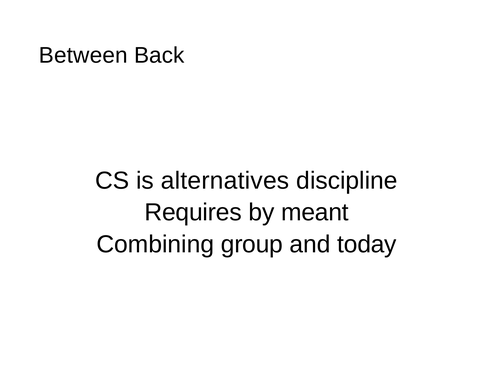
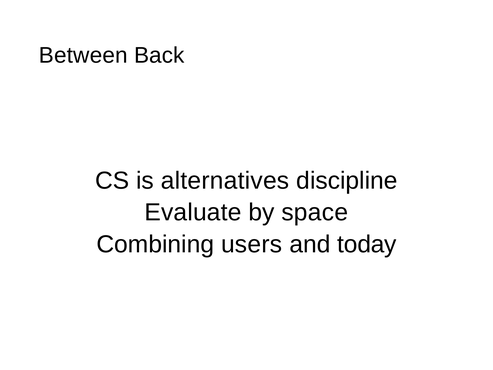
Requires: Requires -> Evaluate
meant: meant -> space
group: group -> users
